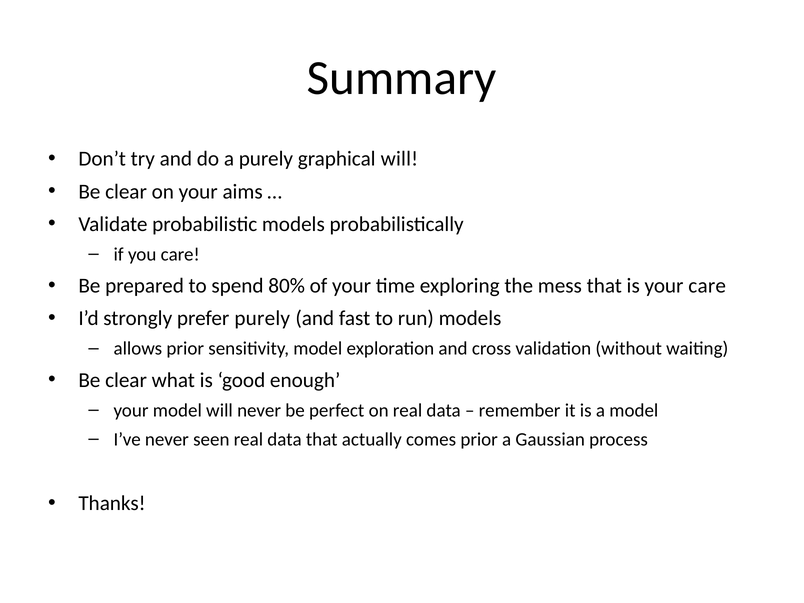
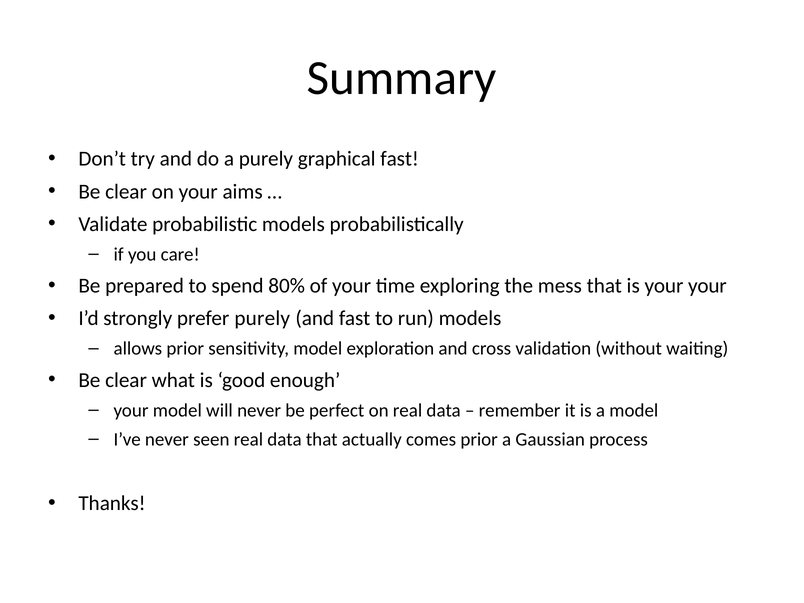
graphical will: will -> fast
your care: care -> your
